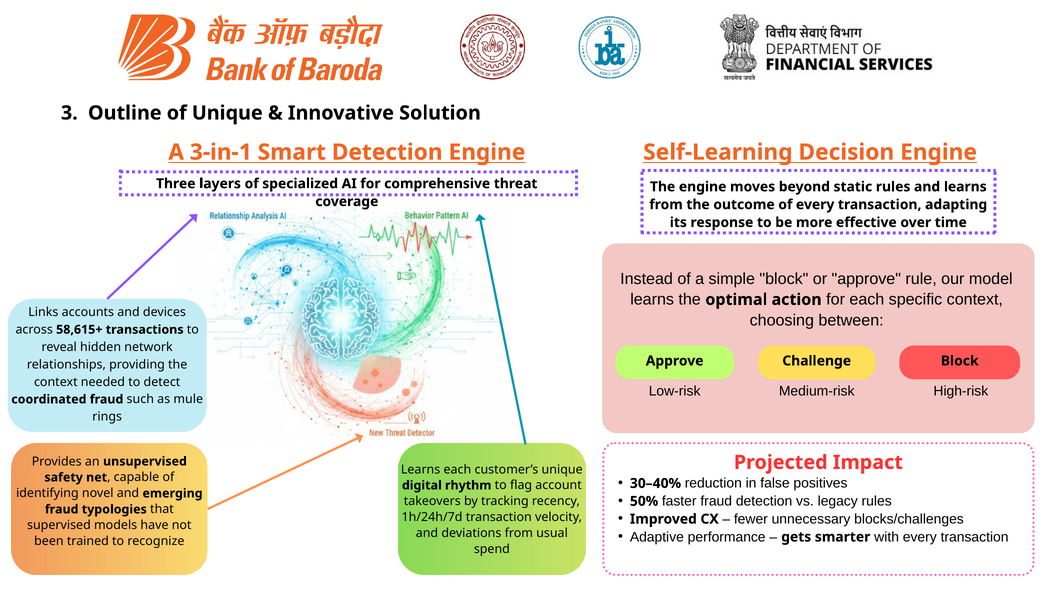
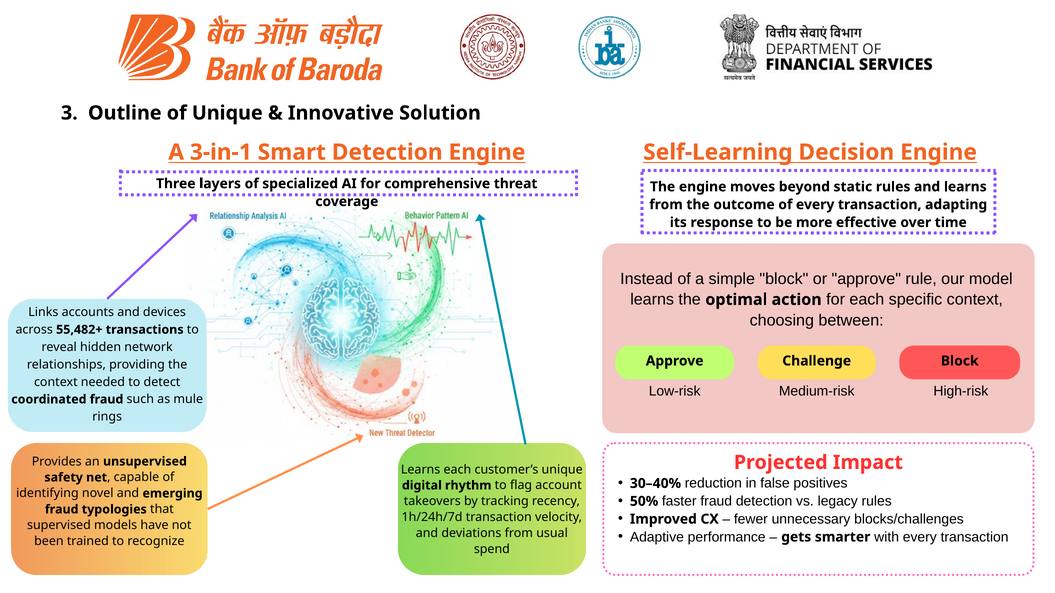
58,615+: 58,615+ -> 55,482+
